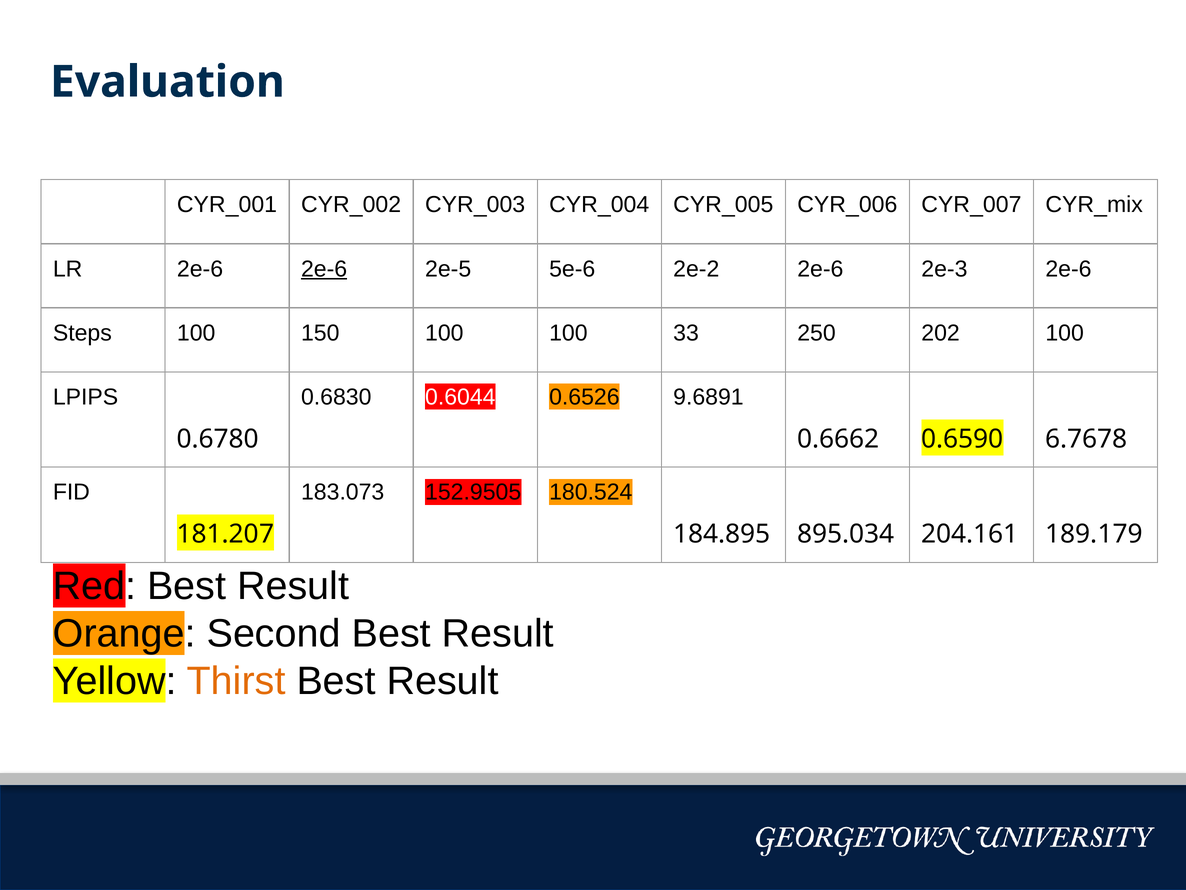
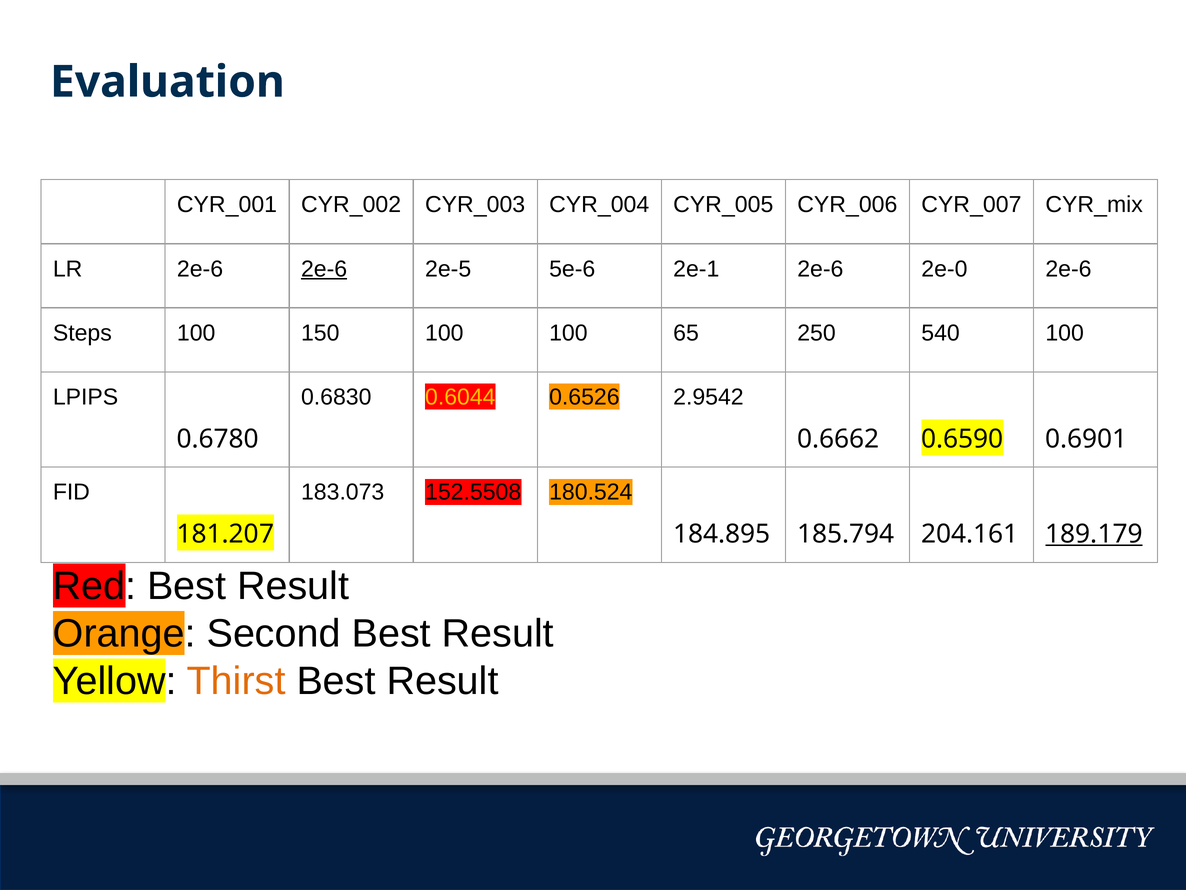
2e-2: 2e-2 -> 2e-1
2e-3: 2e-3 -> 2e-0
33: 33 -> 65
202: 202 -> 540
0.6044 colour: white -> yellow
9.6891: 9.6891 -> 2.9542
6.7678: 6.7678 -> 0.6901
152.9505: 152.9505 -> 152.5508
895.034: 895.034 -> 185.794
189.179 underline: none -> present
